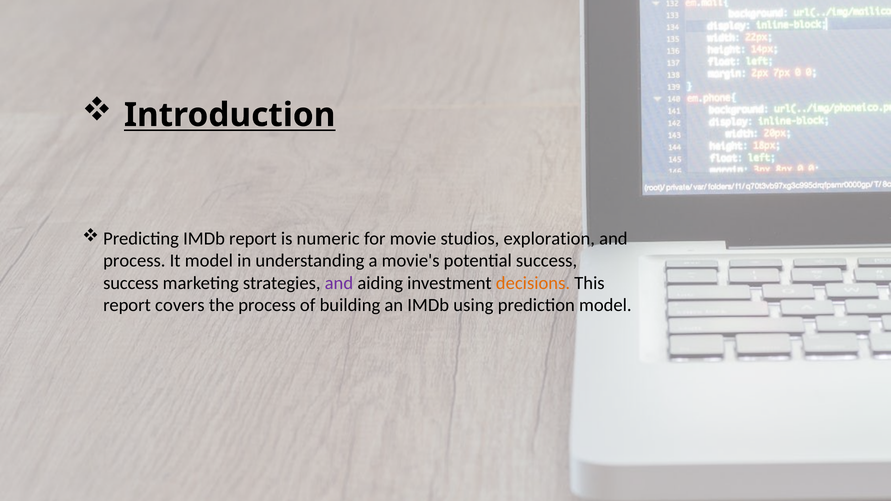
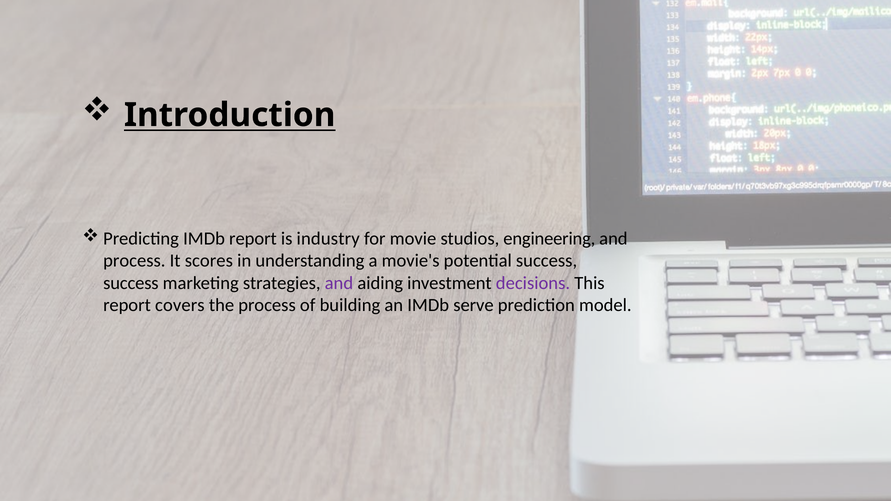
numeric: numeric -> industry
exploration: exploration -> engineering
It model: model -> scores
decisions colour: orange -> purple
using: using -> serve
